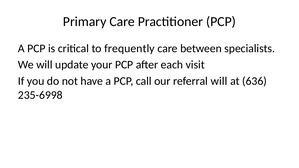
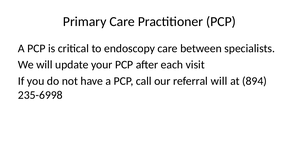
frequently: frequently -> endoscopy
636: 636 -> 894
